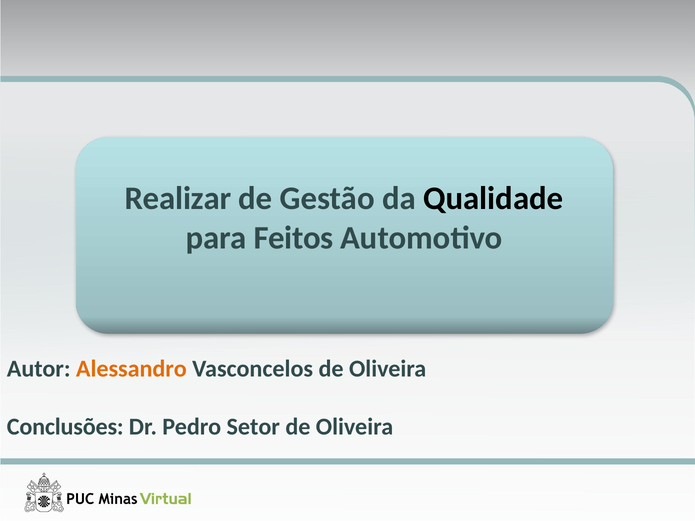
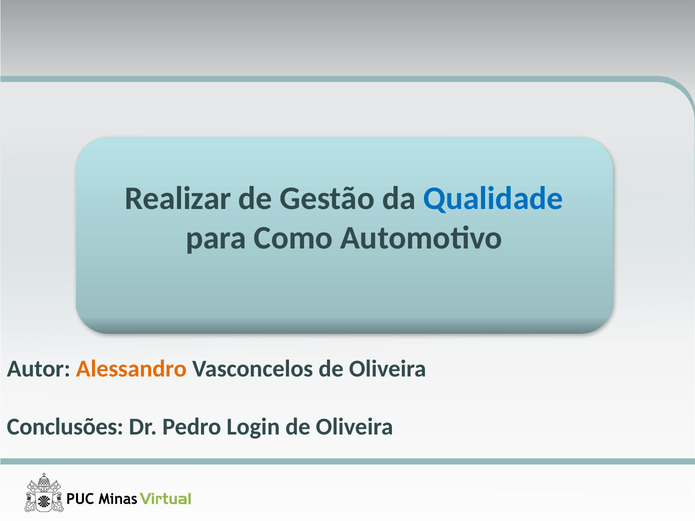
Qualidade colour: black -> blue
Feitos: Feitos -> Como
Setor: Setor -> Login
